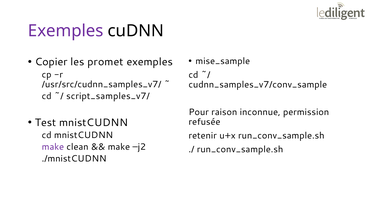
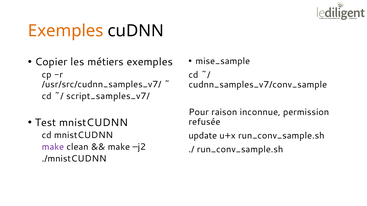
Exemples at (66, 31) colour: purple -> orange
promet: promet -> métiers
retenir: retenir -> update
